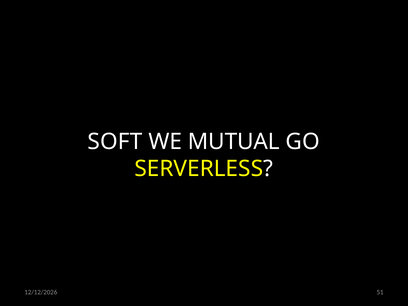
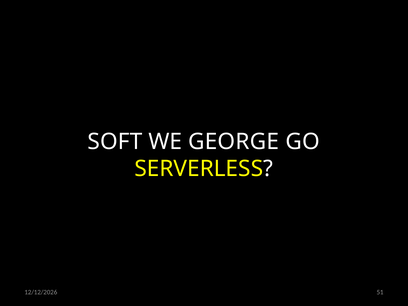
MUTUAL: MUTUAL -> GEORGE
